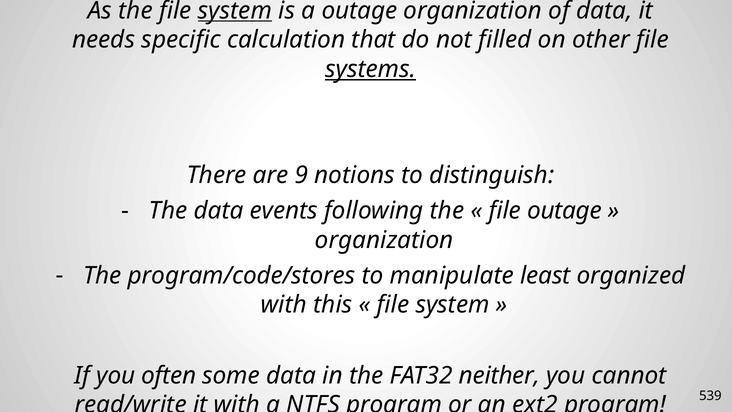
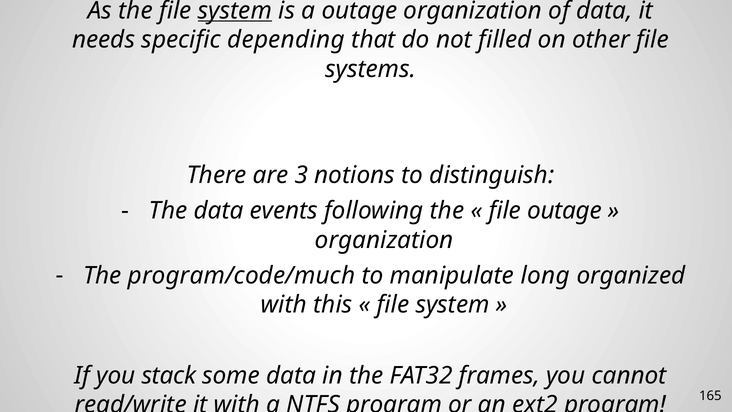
calculation: calculation -> depending
systems underline: present -> none
9: 9 -> 3
program/code/stores: program/code/stores -> program/code/much
least: least -> long
often: often -> stack
neither: neither -> frames
539: 539 -> 165
